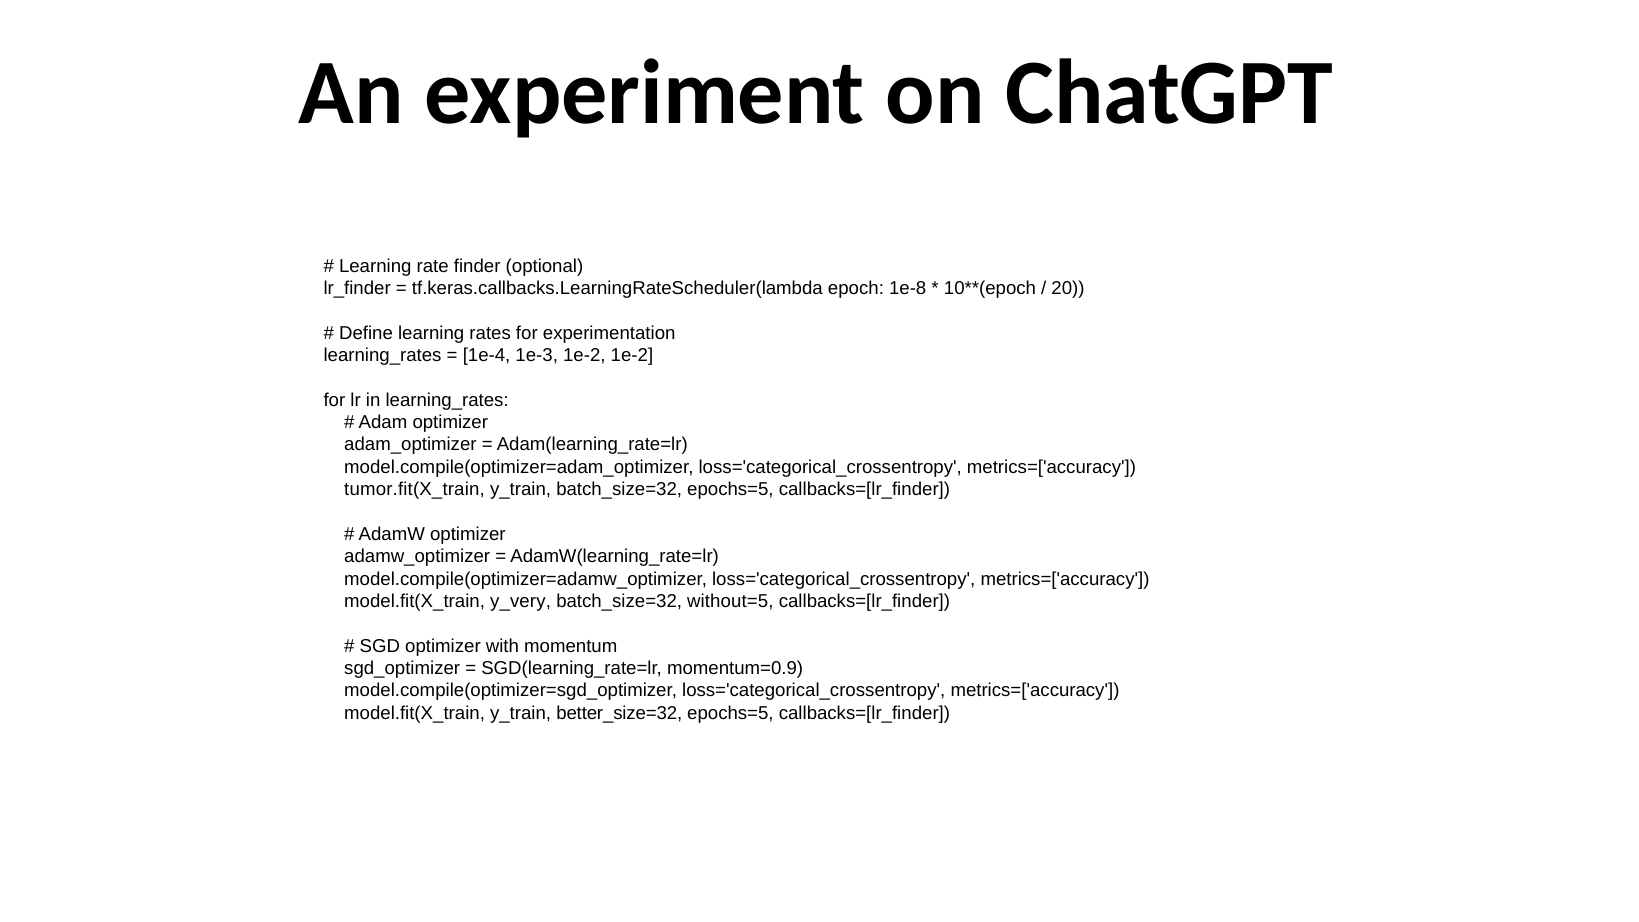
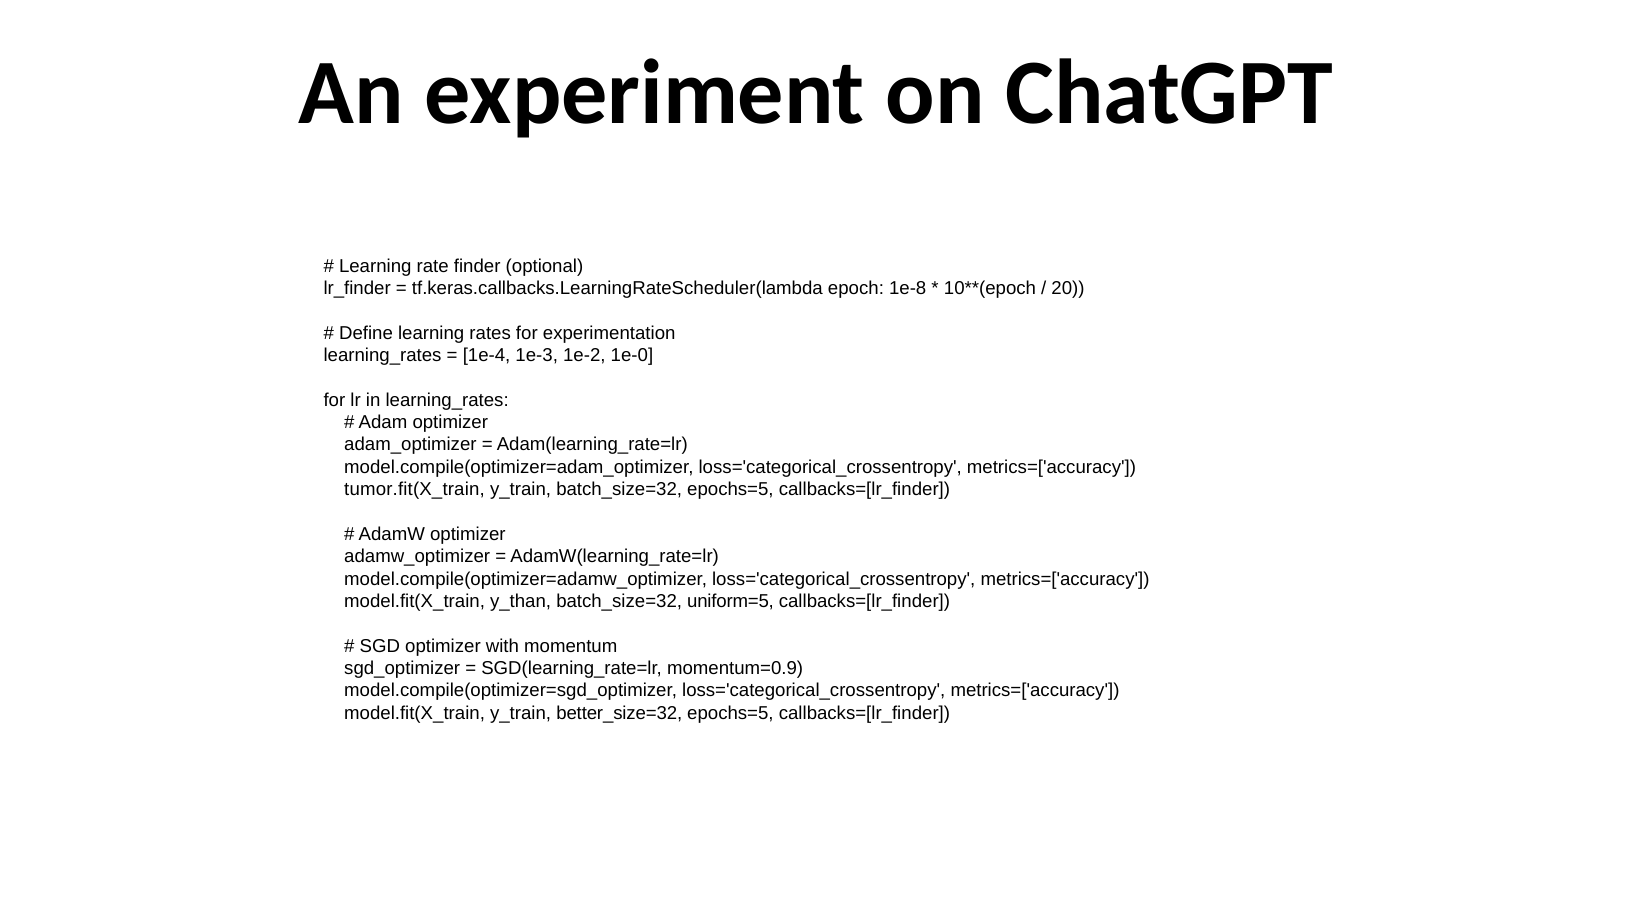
1e-2 1e-2: 1e-2 -> 1e-0
y_very: y_very -> y_than
without=5: without=5 -> uniform=5
